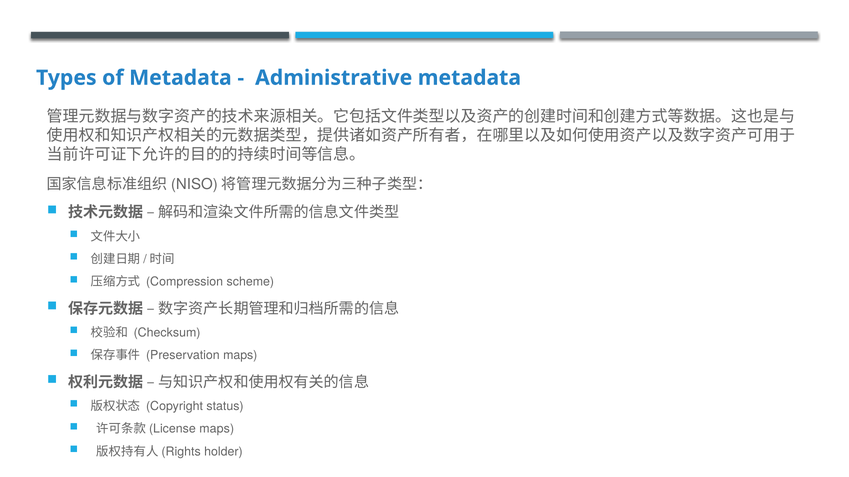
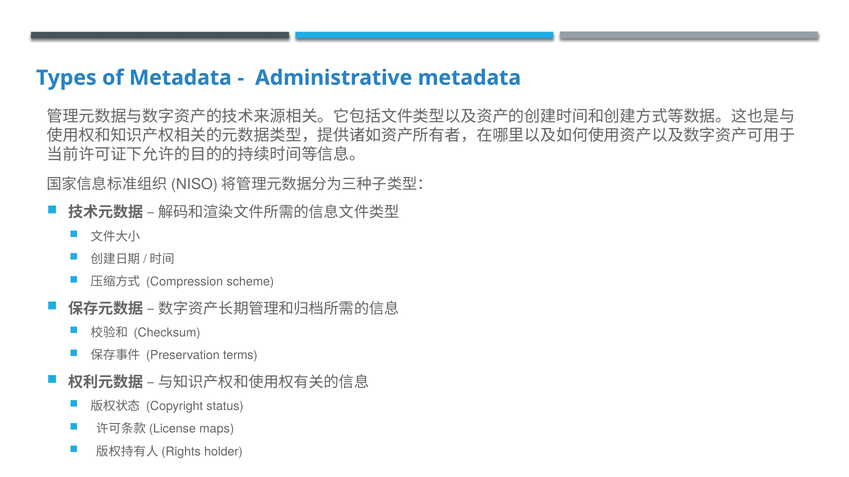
Preservation maps: maps -> terms
